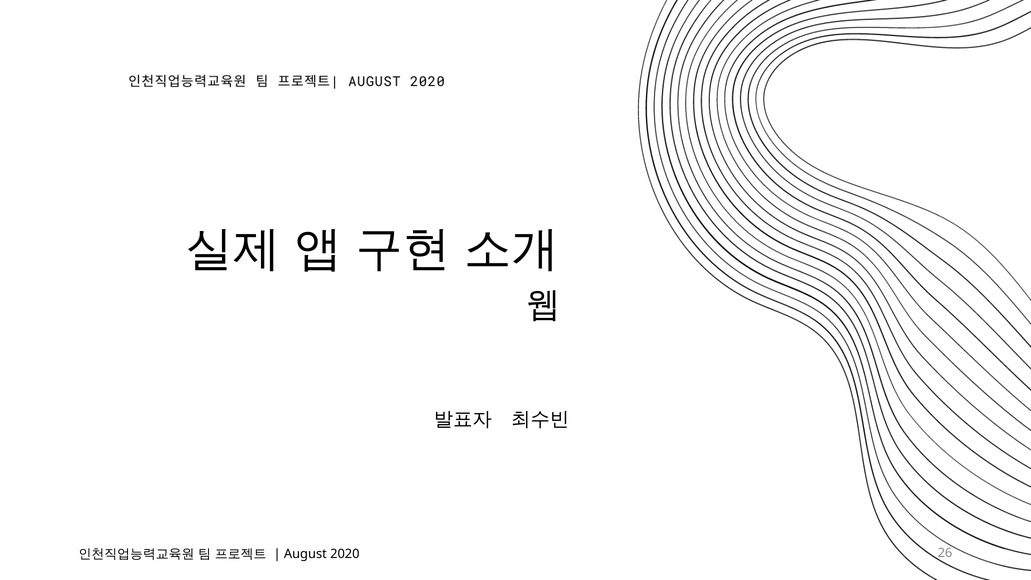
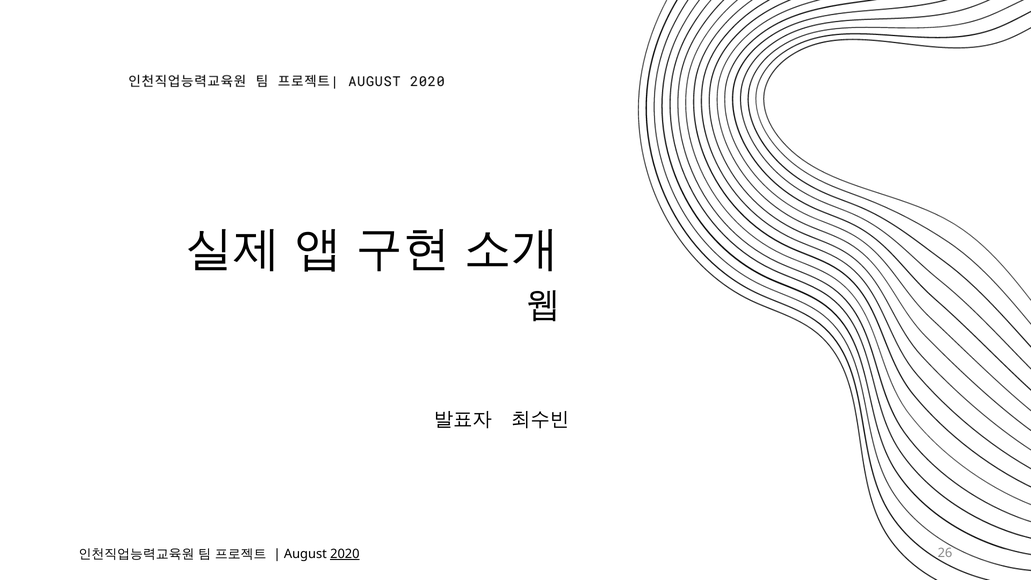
2020 underline: none -> present
